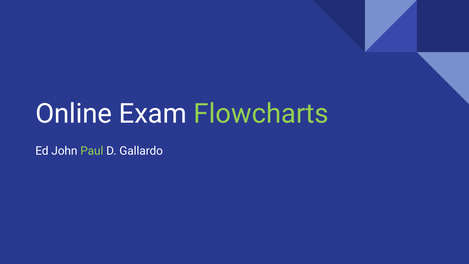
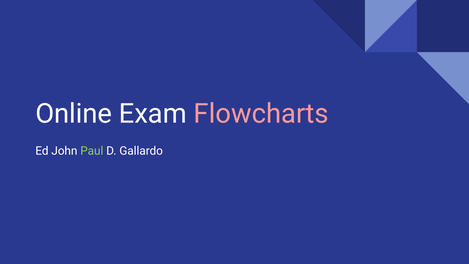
Flowcharts colour: light green -> pink
